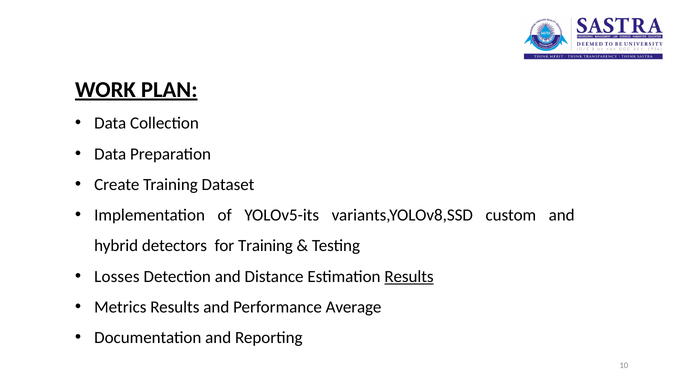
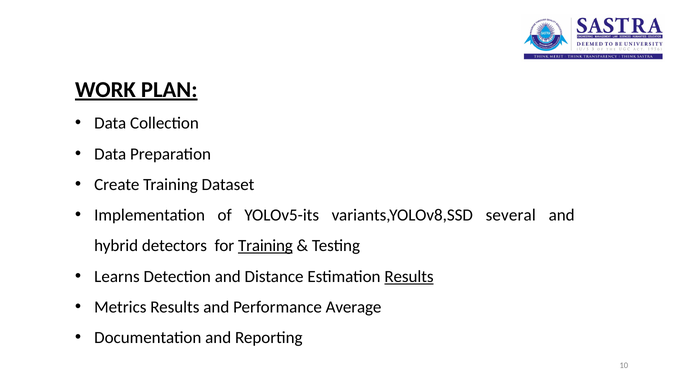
custom: custom -> several
Training at (265, 246) underline: none -> present
Losses: Losses -> Learns
